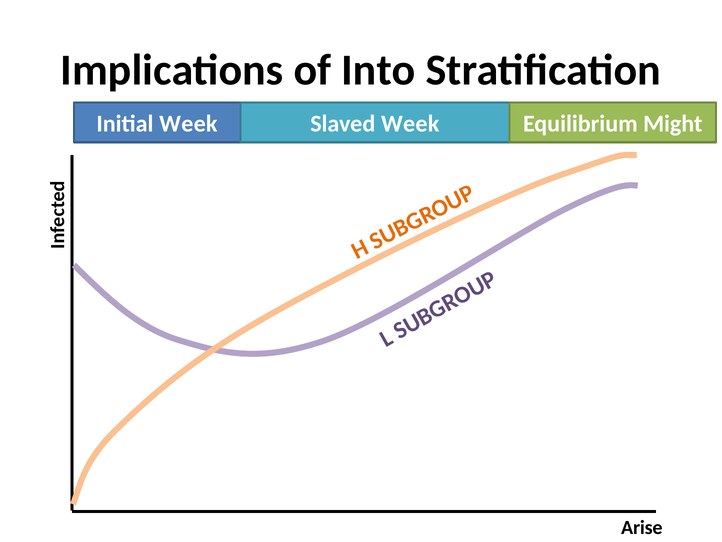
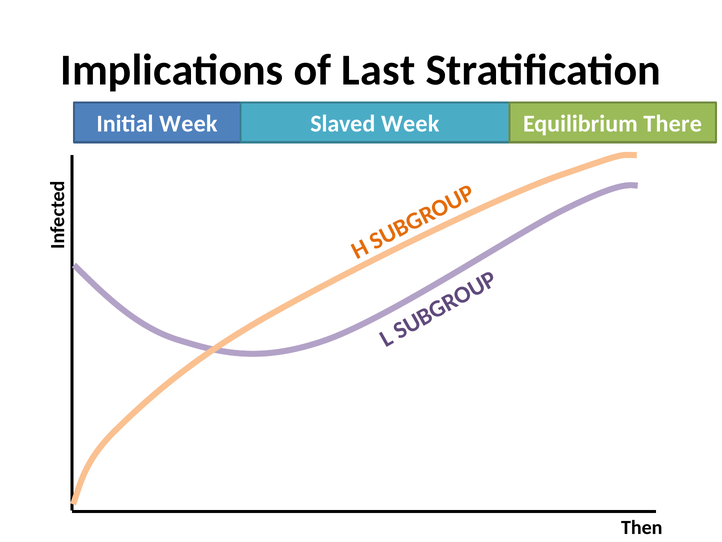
Into: Into -> Last
Might: Might -> There
Arise: Arise -> Then
